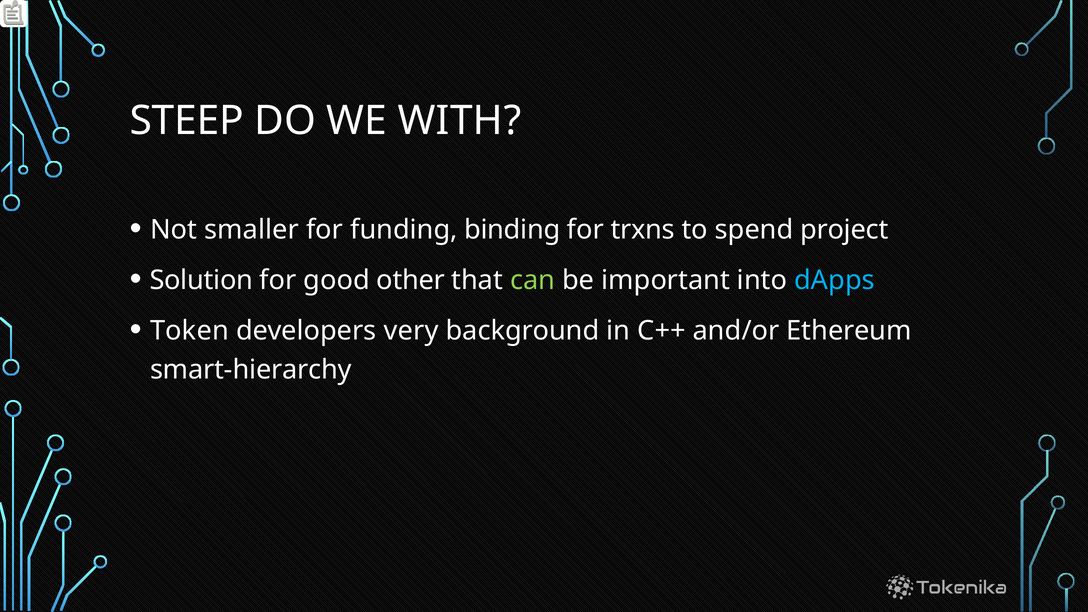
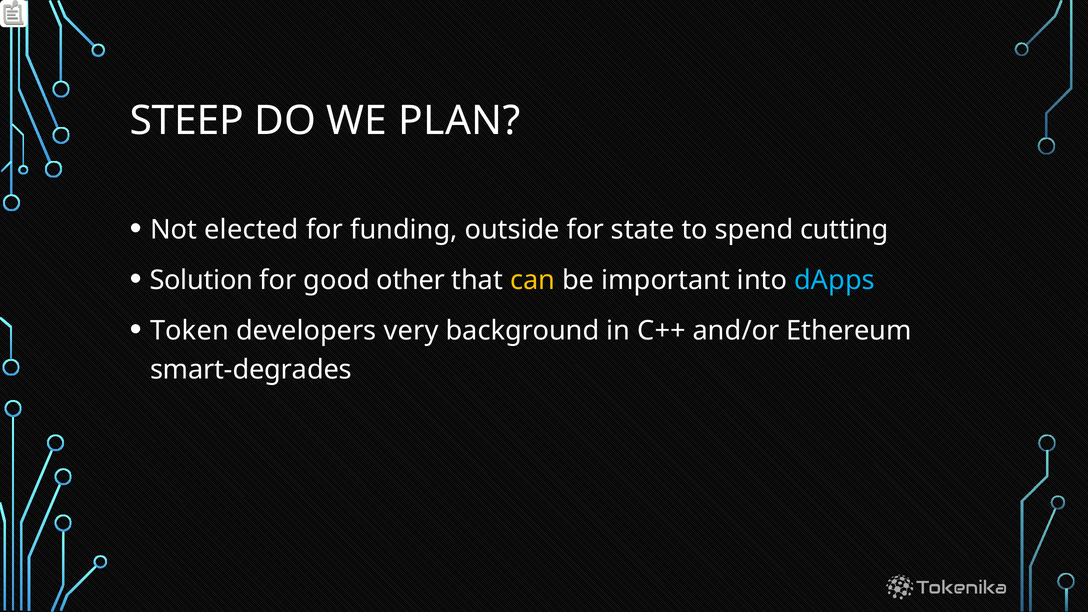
WITH: WITH -> PLAN
smaller: smaller -> elected
binding: binding -> outside
trxns: trxns -> state
project: project -> cutting
can colour: light green -> yellow
smart-hierarchy: smart-hierarchy -> smart-degrades
